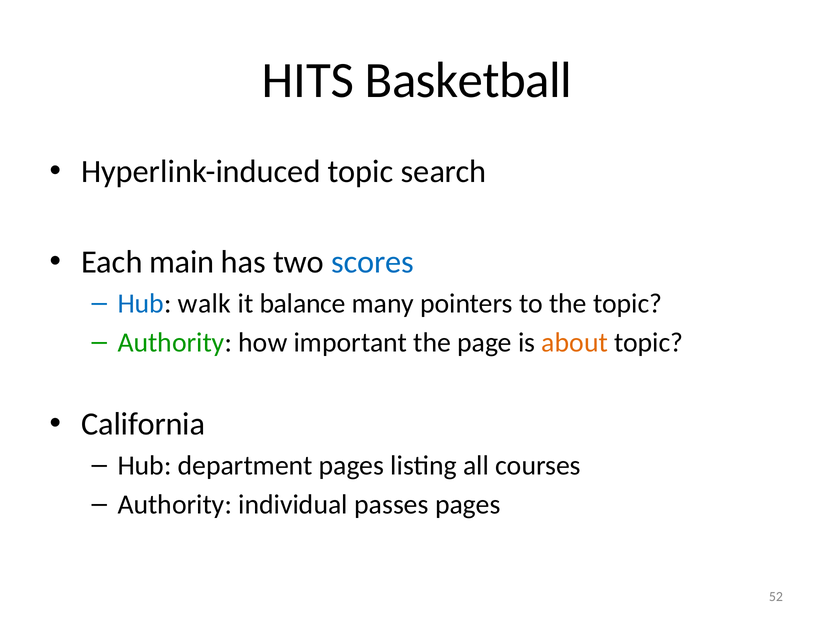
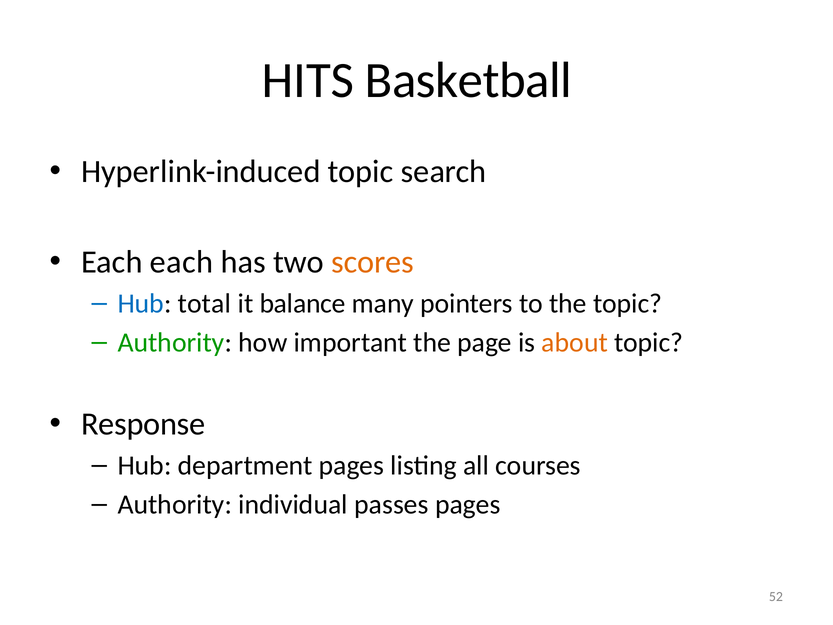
Each main: main -> each
scores colour: blue -> orange
walk: walk -> total
California: California -> Response
